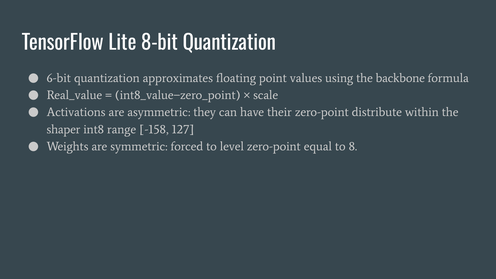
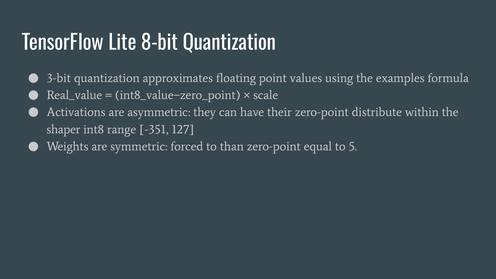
6-bit: 6-bit -> 3-bit
backbone: backbone -> examples
-158: -158 -> -351
level: level -> than
8: 8 -> 5
